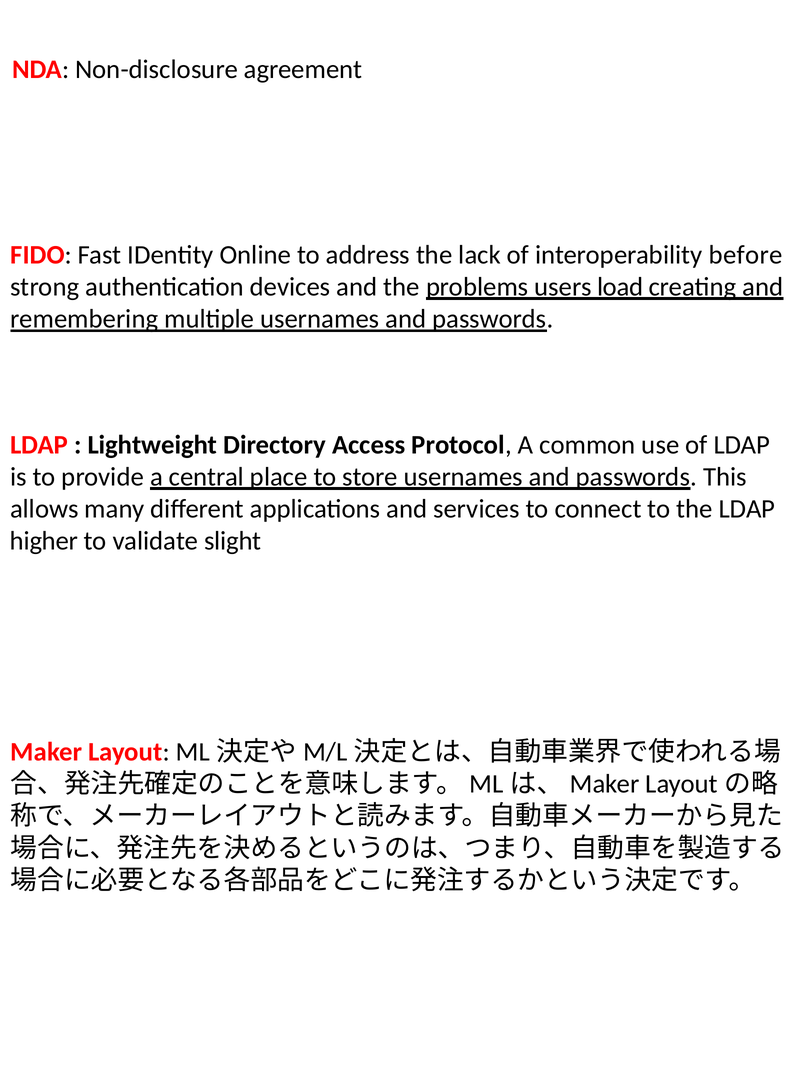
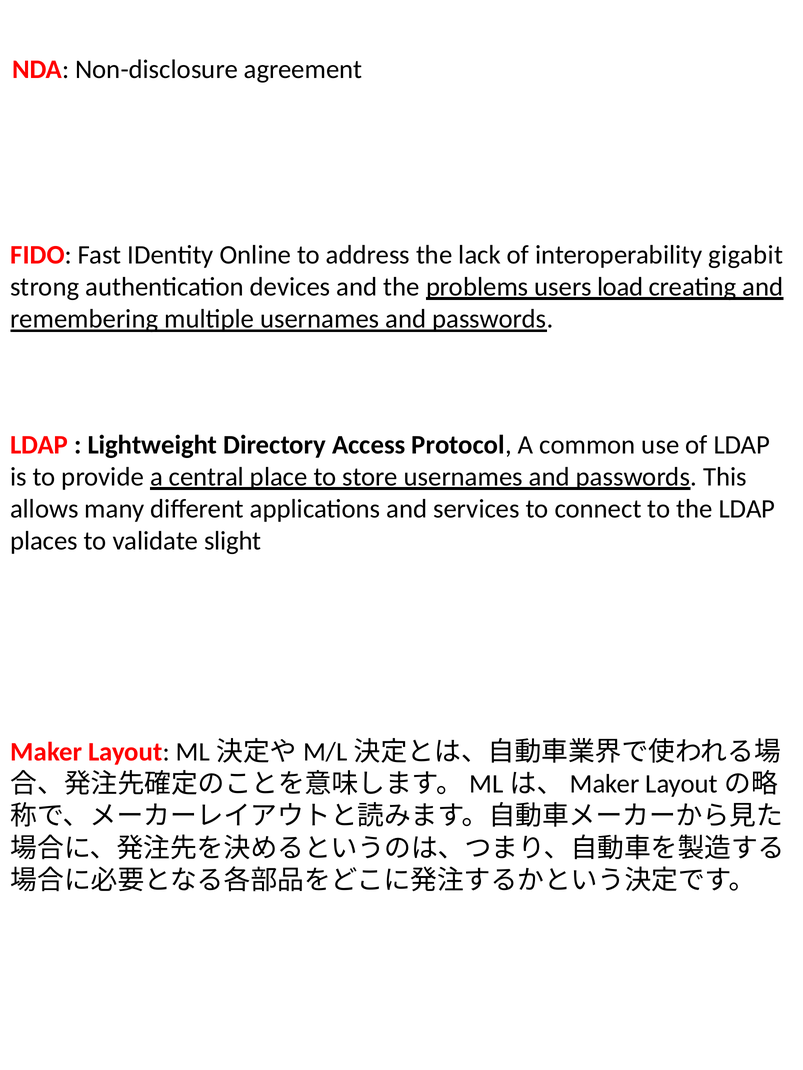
before: before -> gigabit
higher: higher -> places
